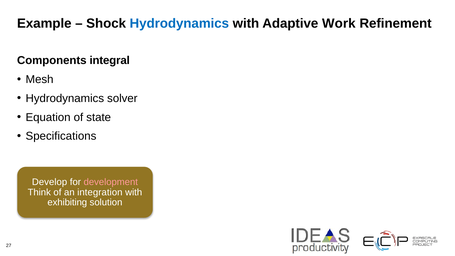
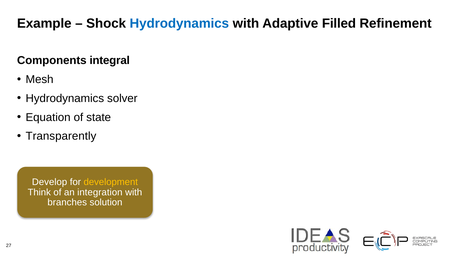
Work: Work -> Filled
Specifications: Specifications -> Transparently
development colour: pink -> yellow
exhibiting: exhibiting -> branches
